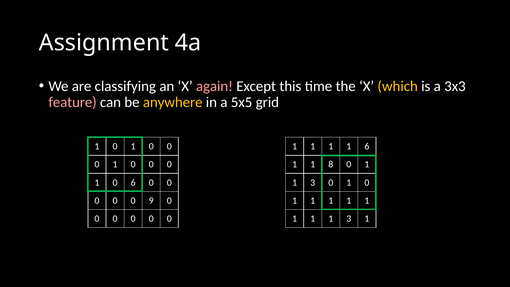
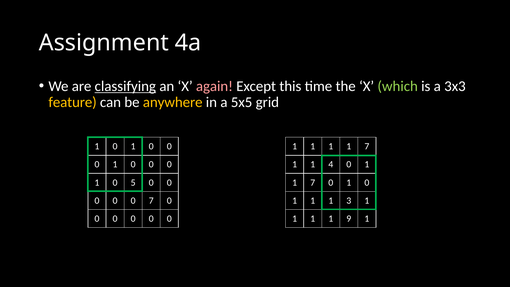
classifying underline: none -> present
which colour: yellow -> light green
feature colour: pink -> yellow
1 1 1 6: 6 -> 7
8: 8 -> 4
0 6: 6 -> 5
3 at (313, 182): 3 -> 7
0 9: 9 -> 7
1 at (349, 201): 1 -> 3
1 1 1 3: 3 -> 9
